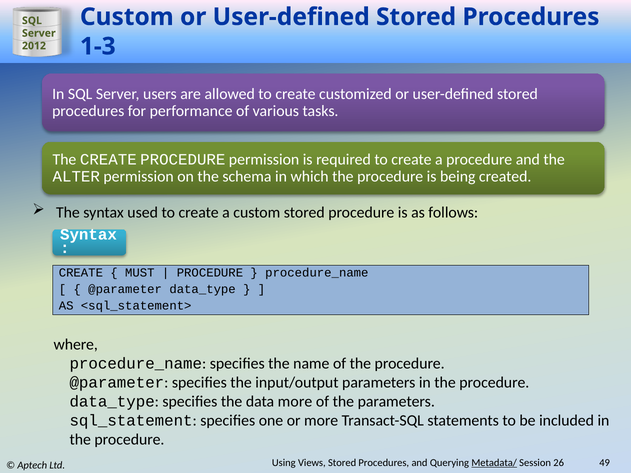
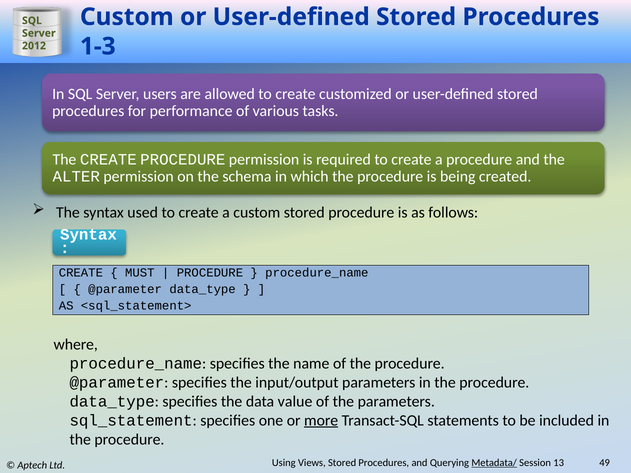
data more: more -> value
more at (321, 421) underline: none -> present
26: 26 -> 13
